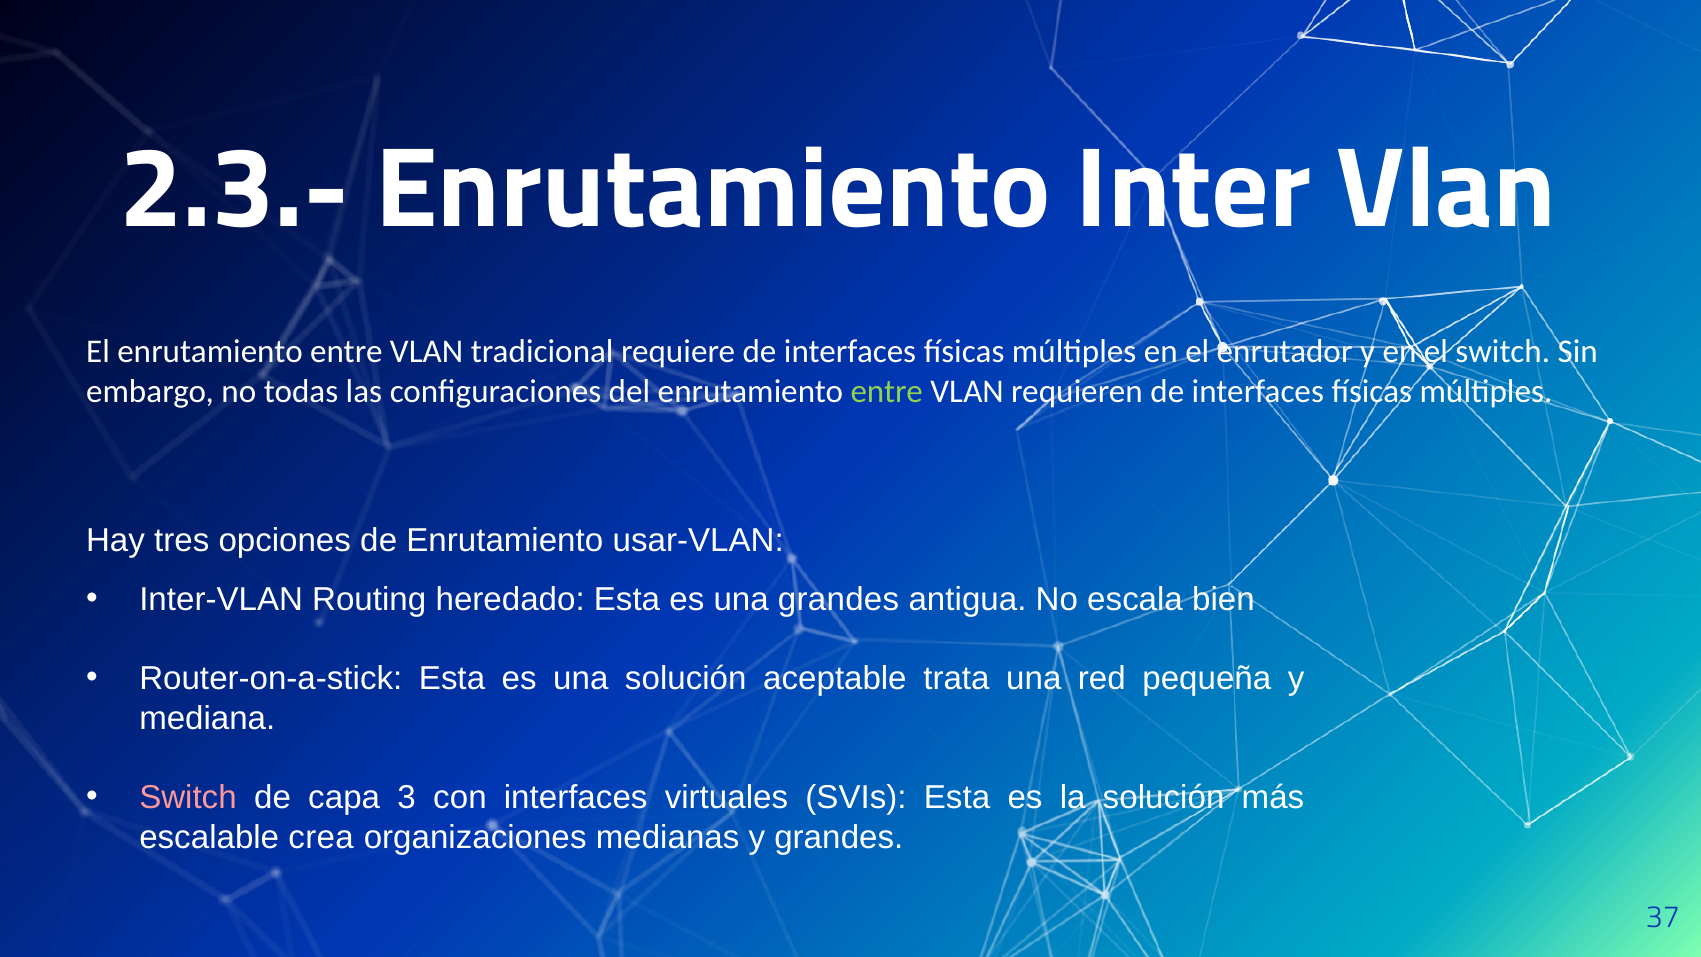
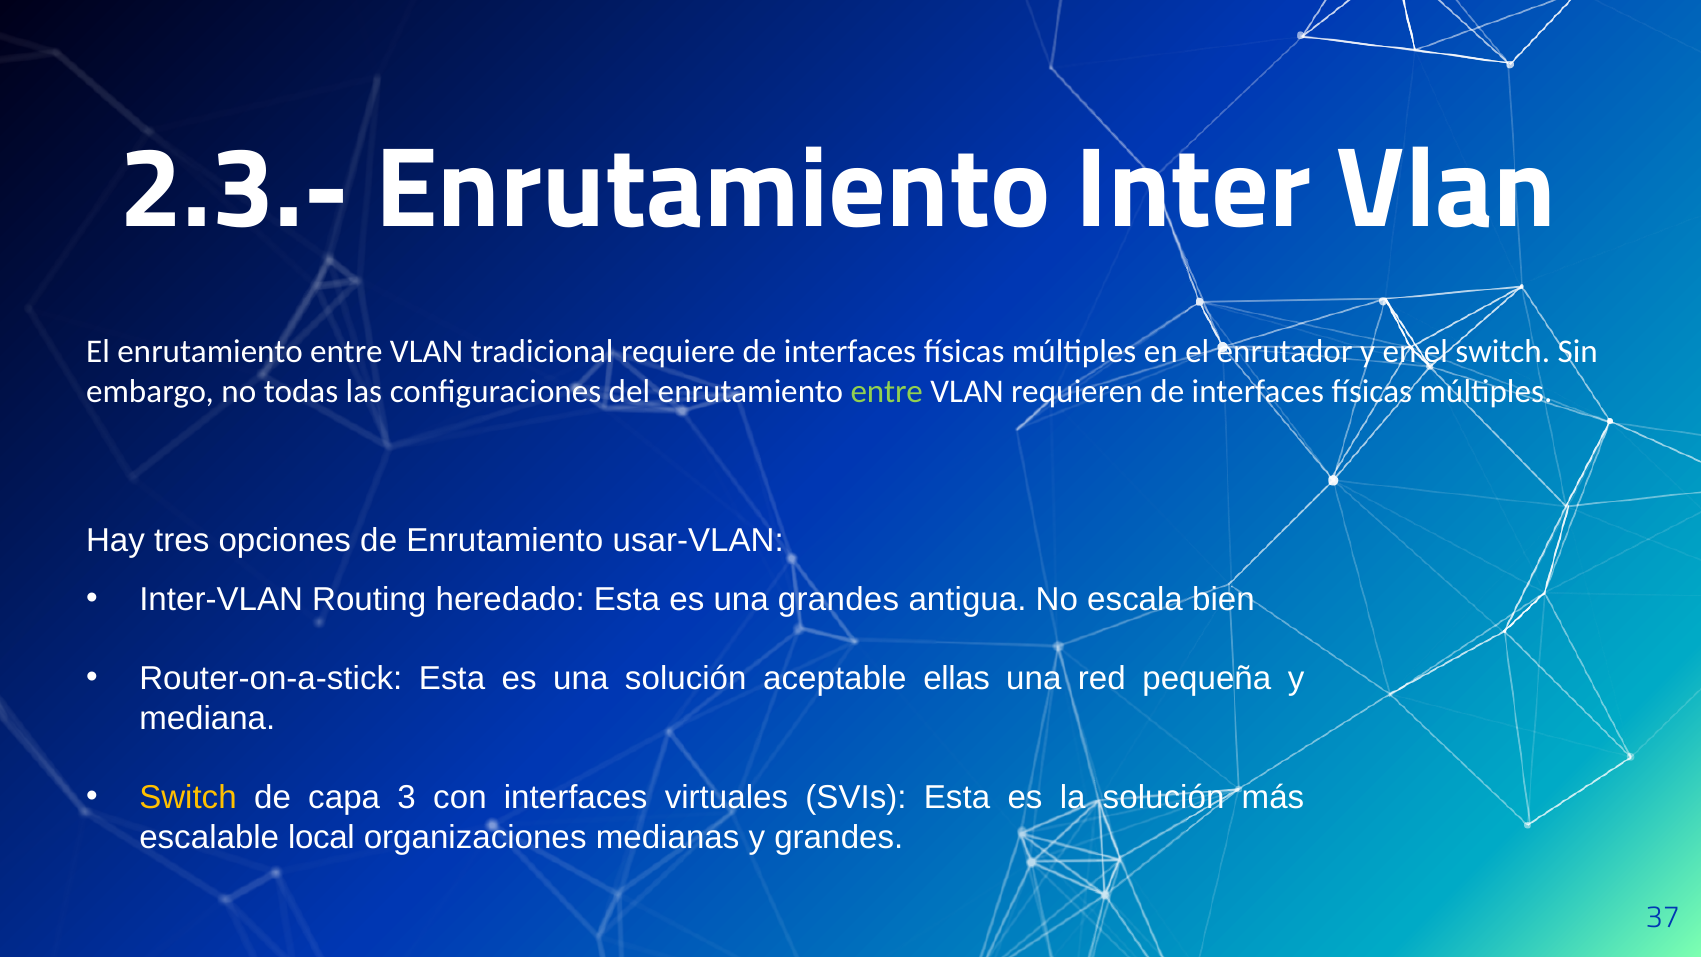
trata: trata -> ellas
Switch at (188, 798) colour: pink -> yellow
crea: crea -> local
